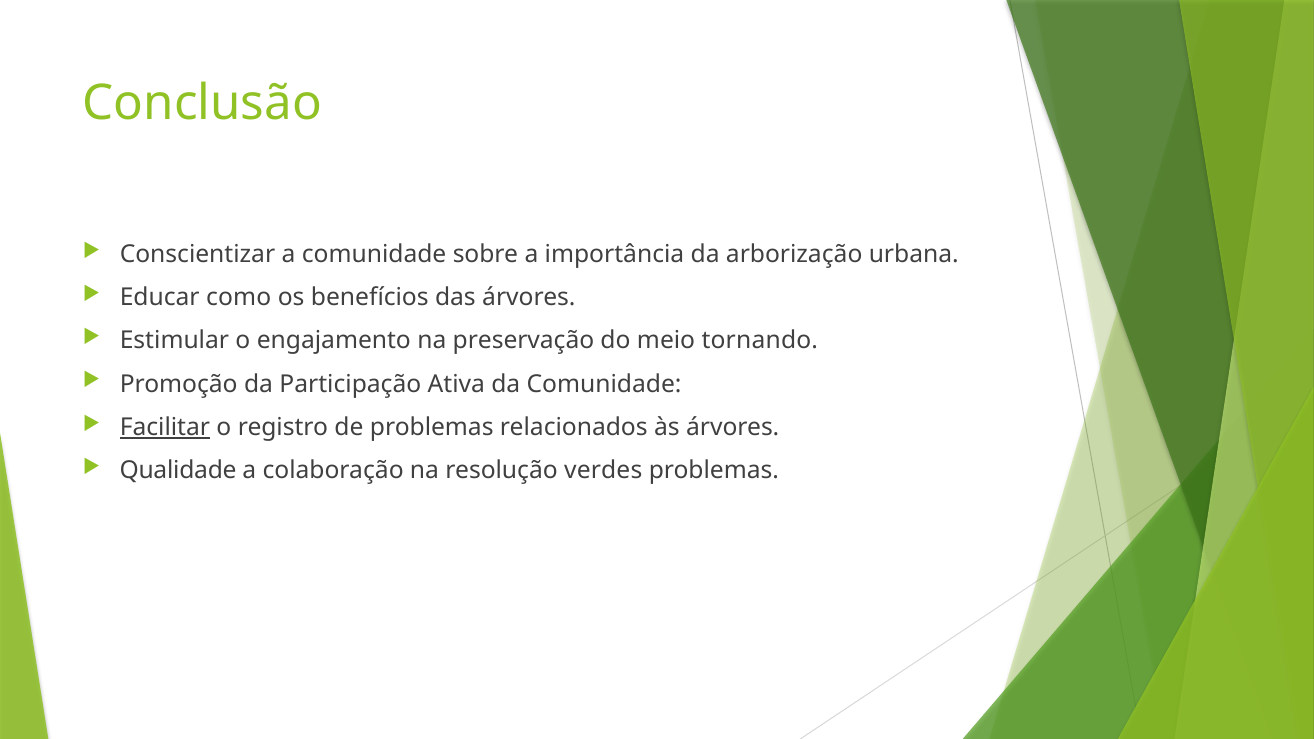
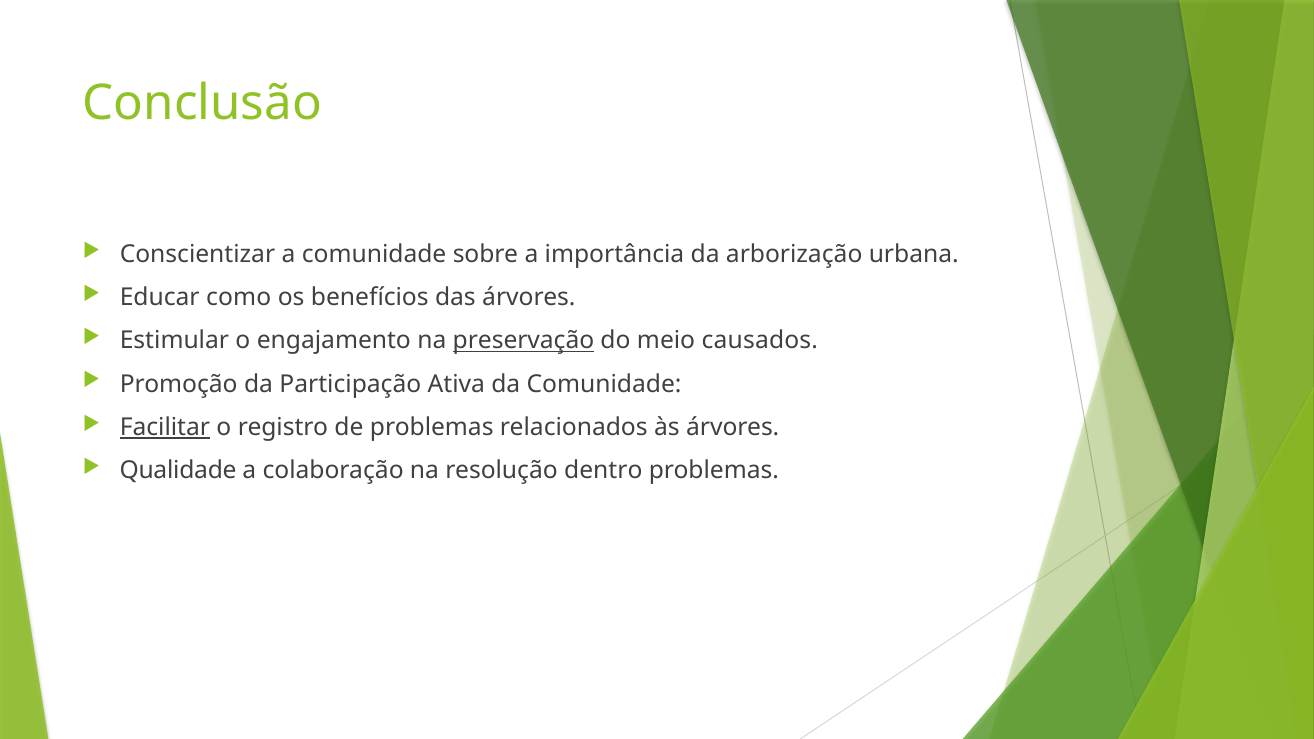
preservação underline: none -> present
tornando: tornando -> causados
verdes: verdes -> dentro
